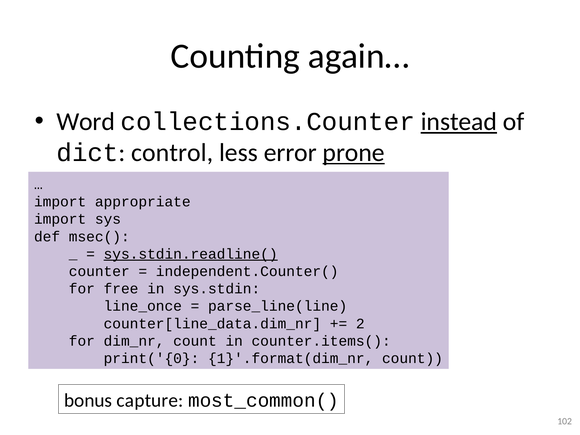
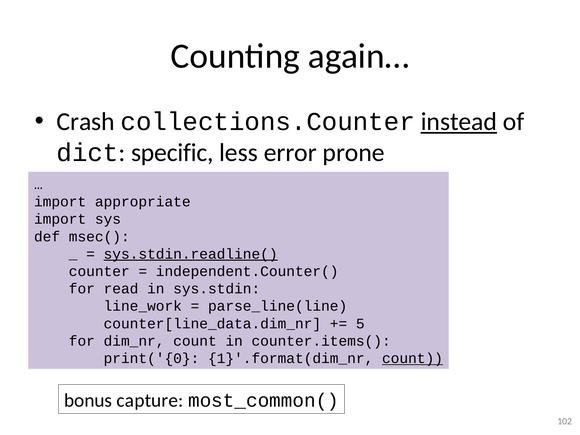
Word: Word -> Crash
control: control -> specific
prone underline: present -> none
free: free -> read
line_once: line_once -> line_work
2: 2 -> 5
count at (412, 358) underline: none -> present
